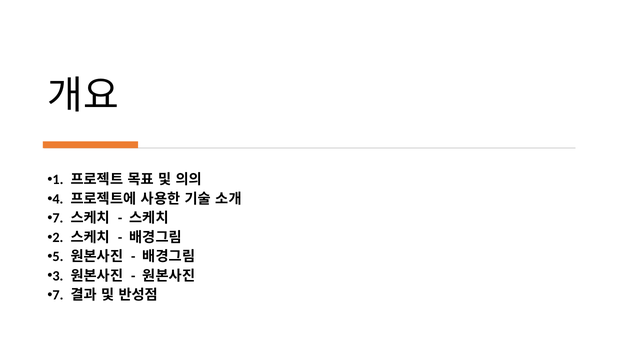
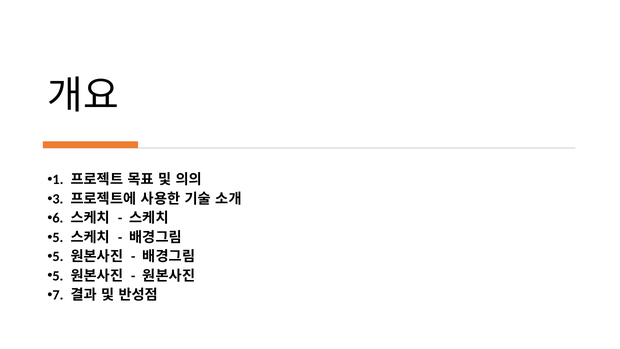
4: 4 -> 3
7 at (58, 218): 7 -> 6
2 at (58, 237): 2 -> 5
3 at (58, 276): 3 -> 5
